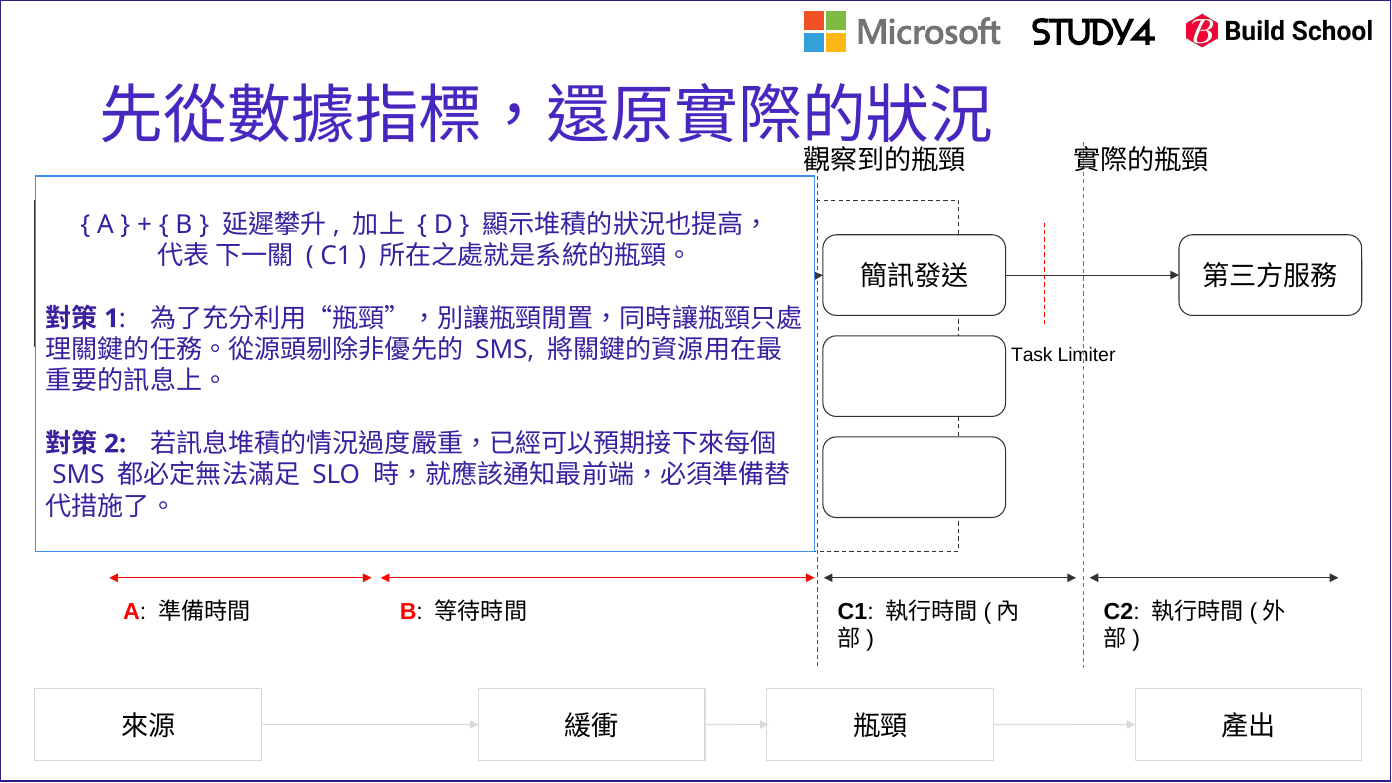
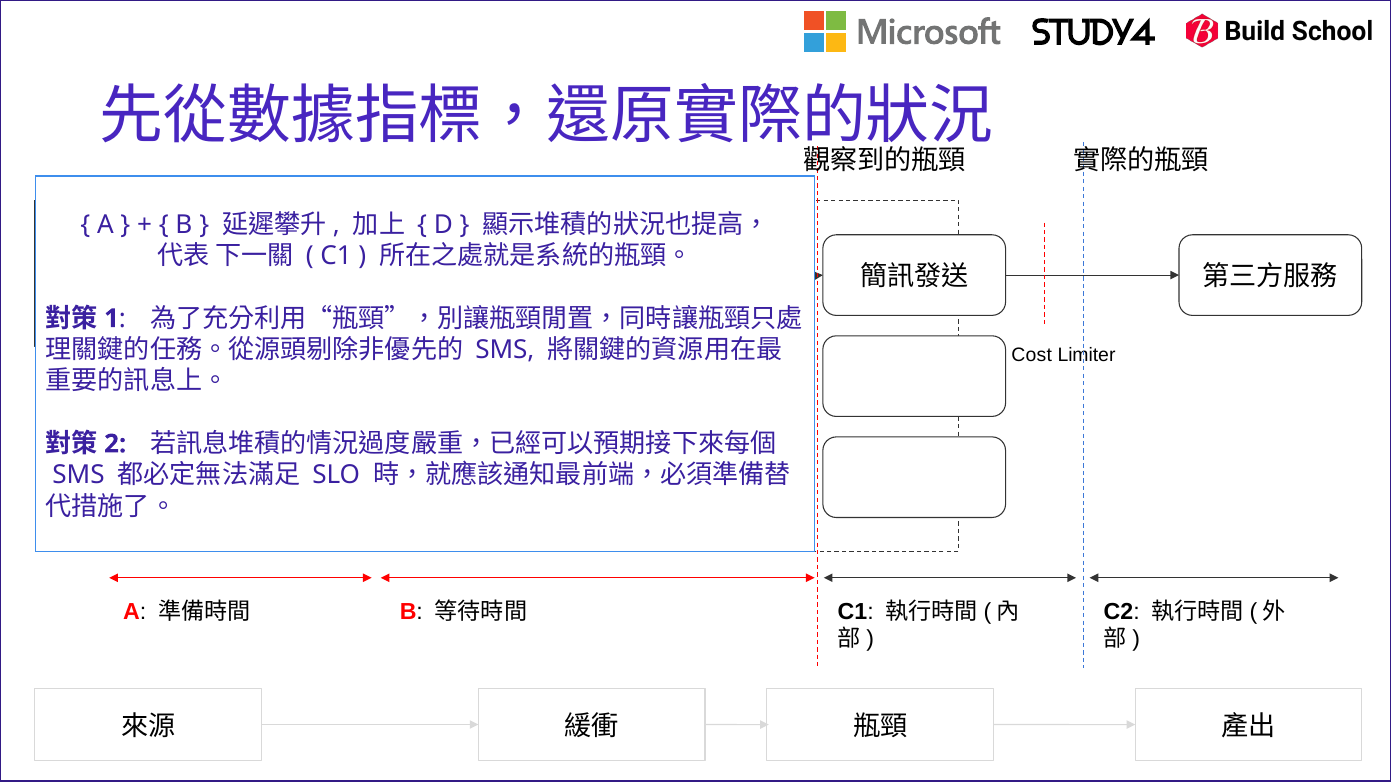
Task: Task -> Cost
